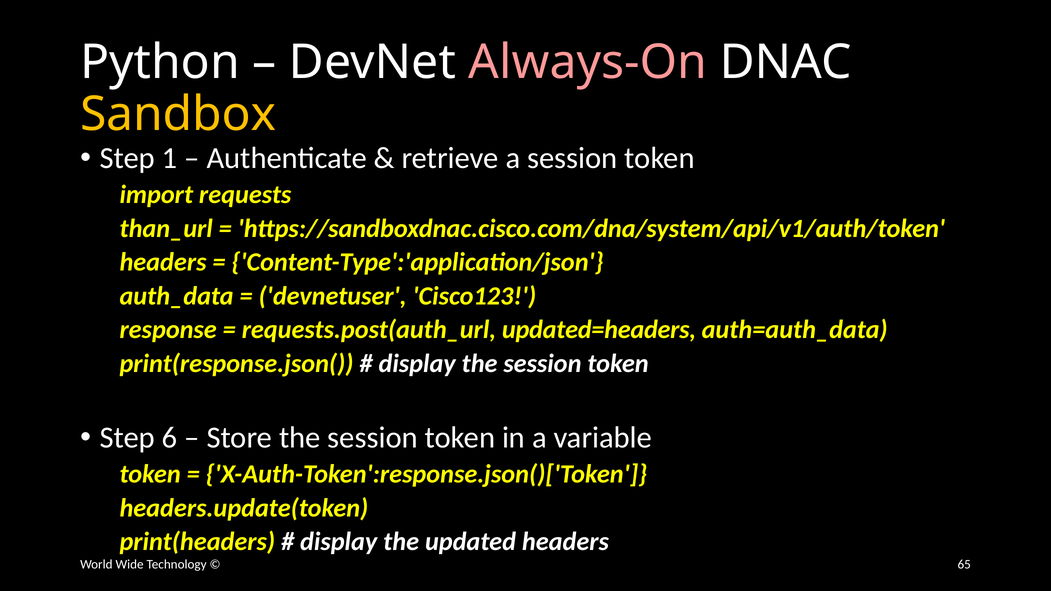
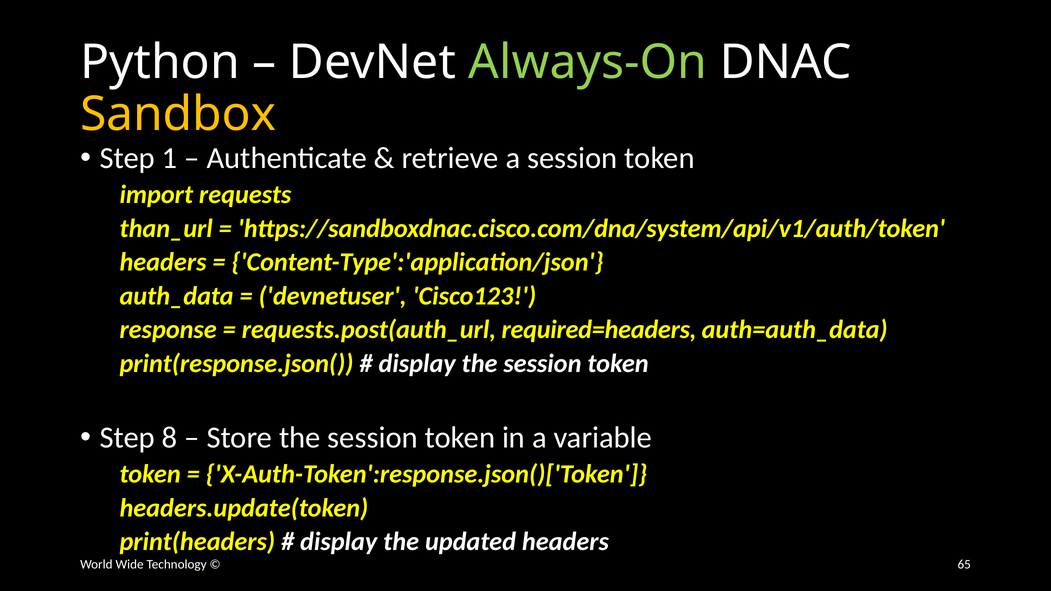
Always-On colour: pink -> light green
updated=headers: updated=headers -> required=headers
6: 6 -> 8
